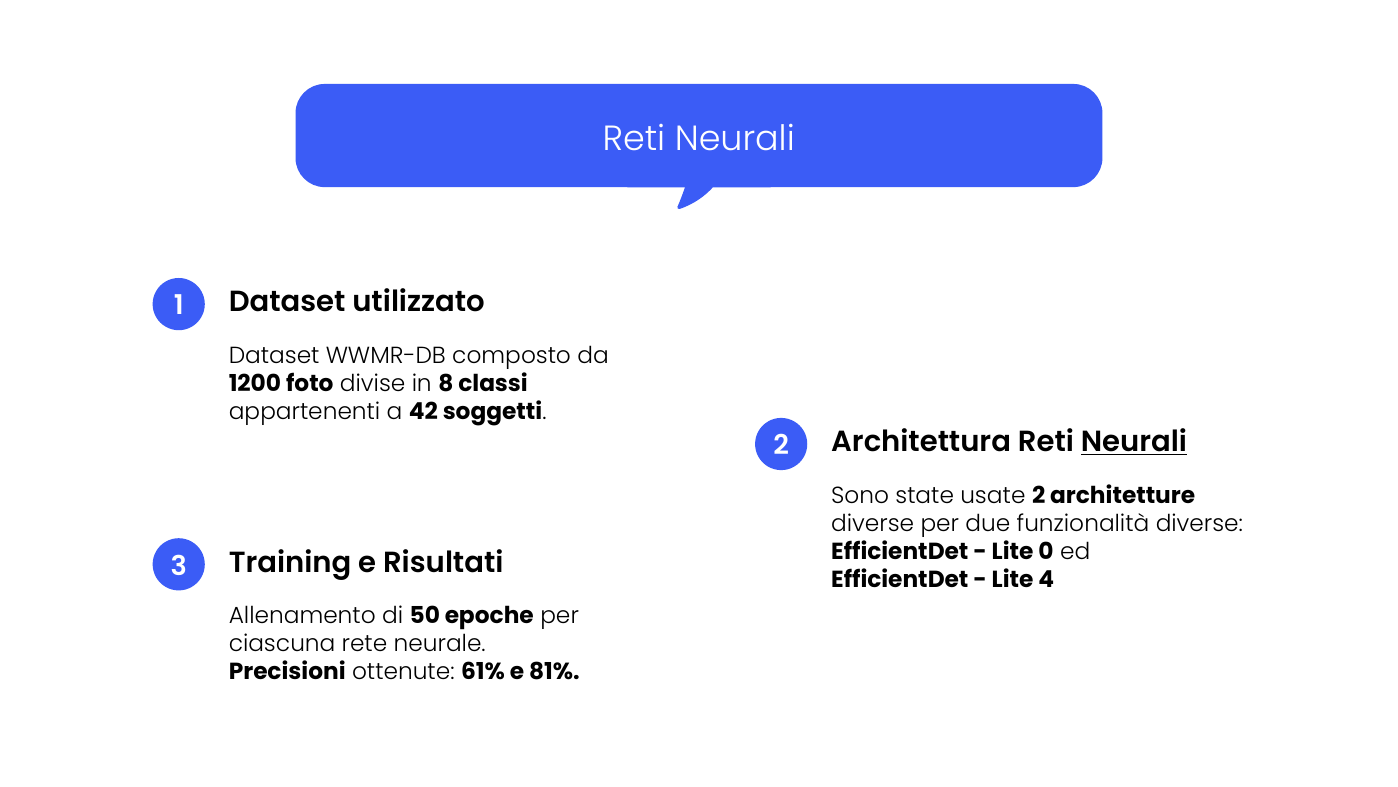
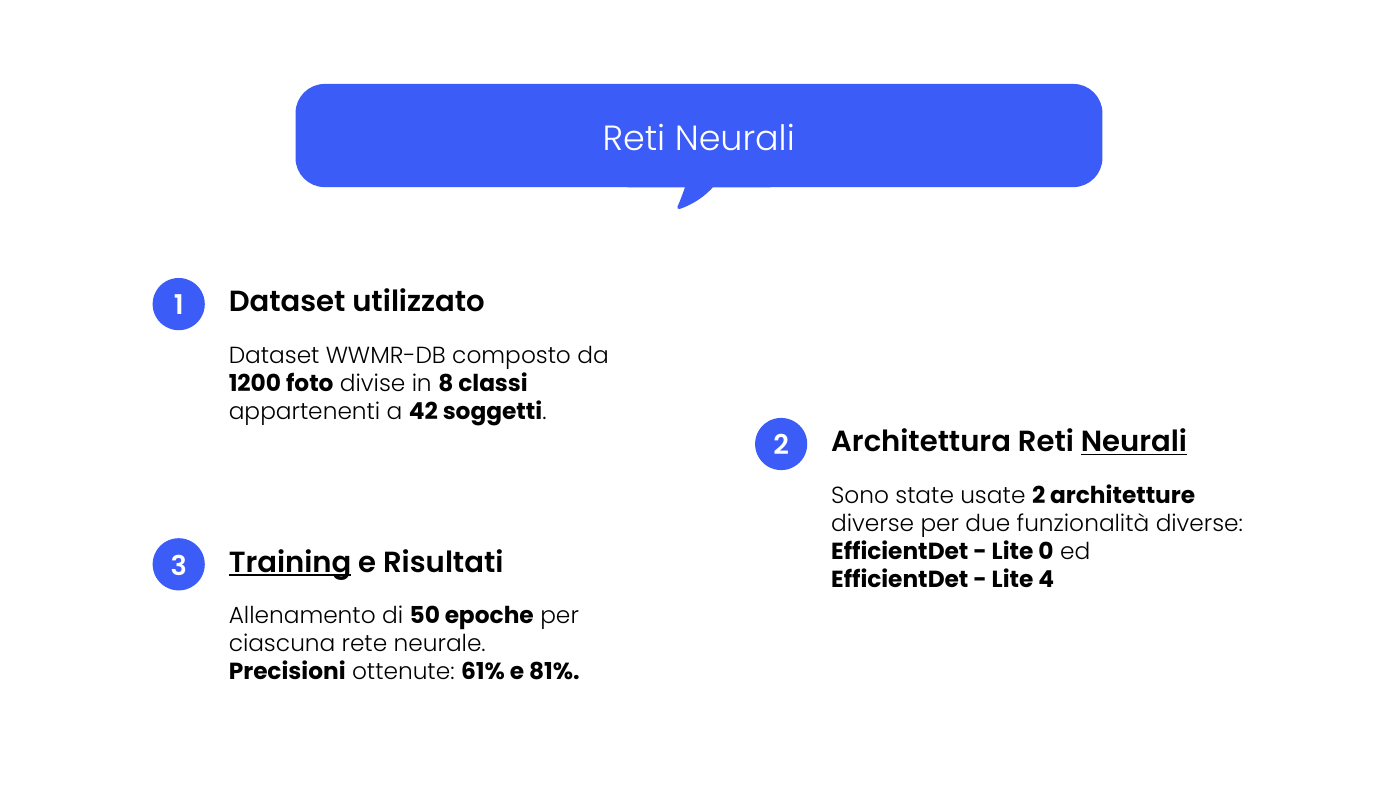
Training underline: none -> present
